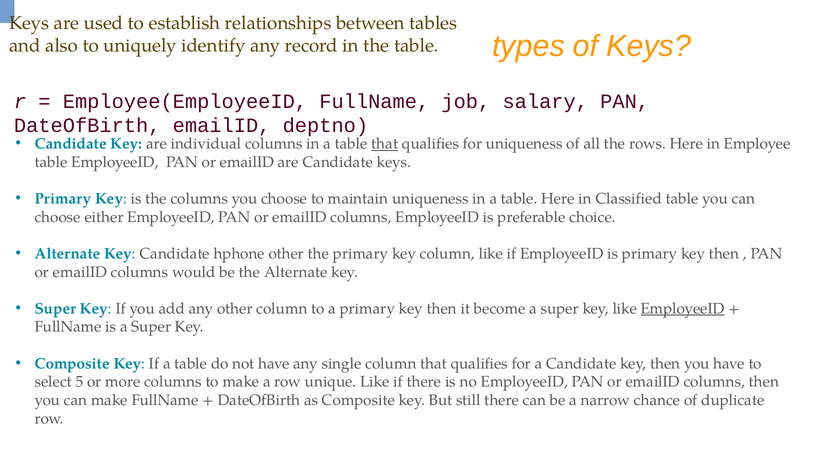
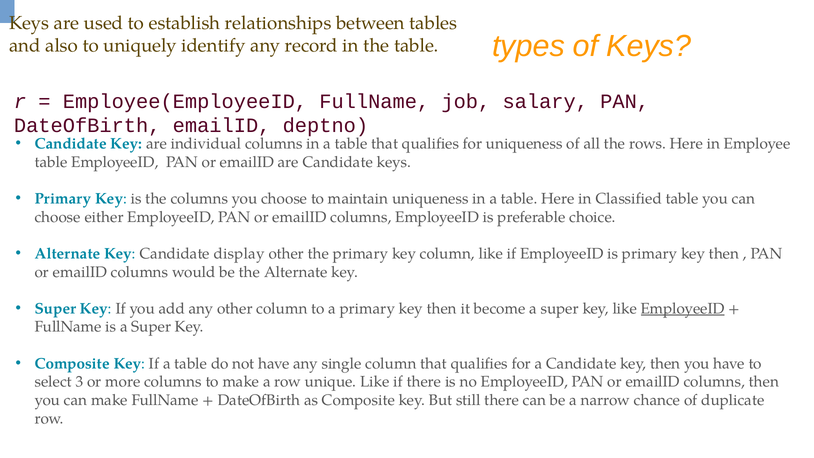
that at (385, 144) underline: present -> none
hphone: hphone -> display
5: 5 -> 3
